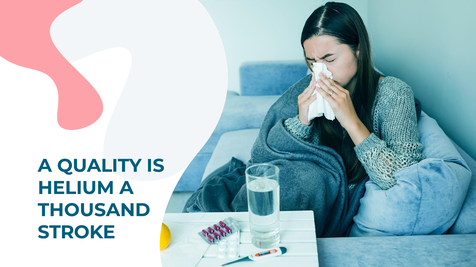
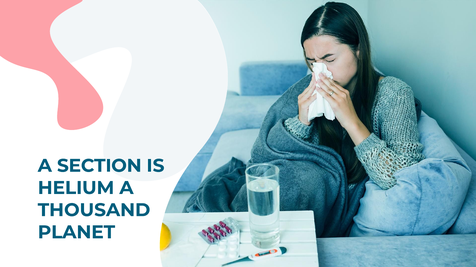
QUALITY: QUALITY -> SECTION
STROKE: STROKE -> PLANET
